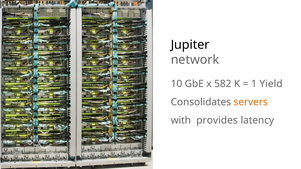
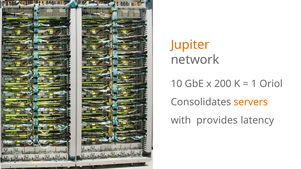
Jupiter colour: black -> orange
582: 582 -> 200
Yield: Yield -> Oriol
